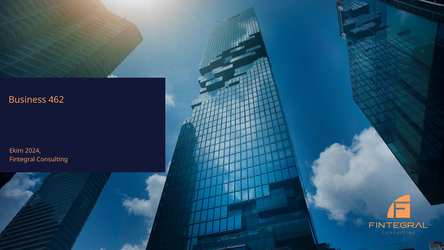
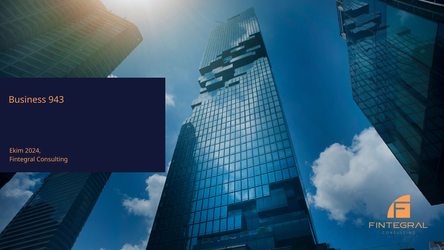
462: 462 -> 943
